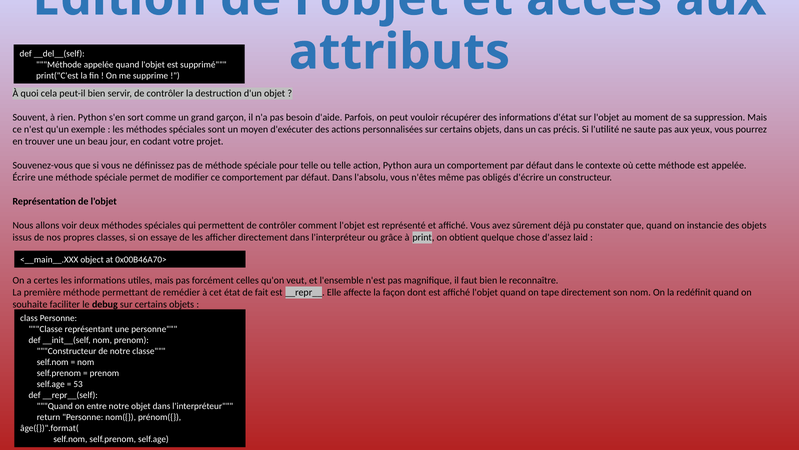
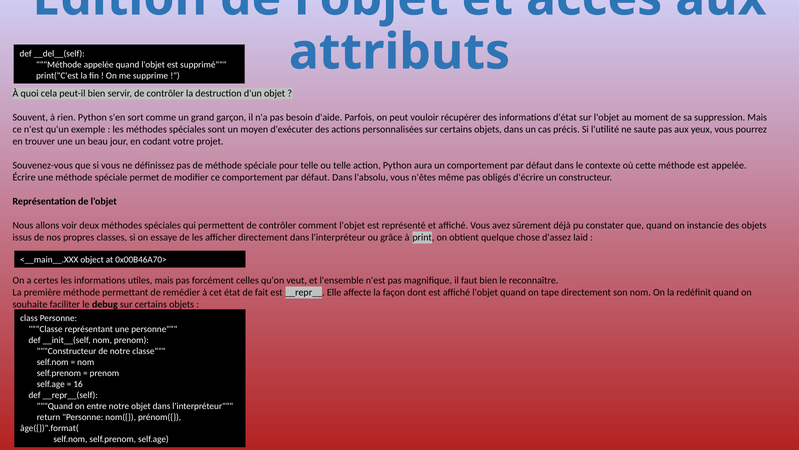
53: 53 -> 16
